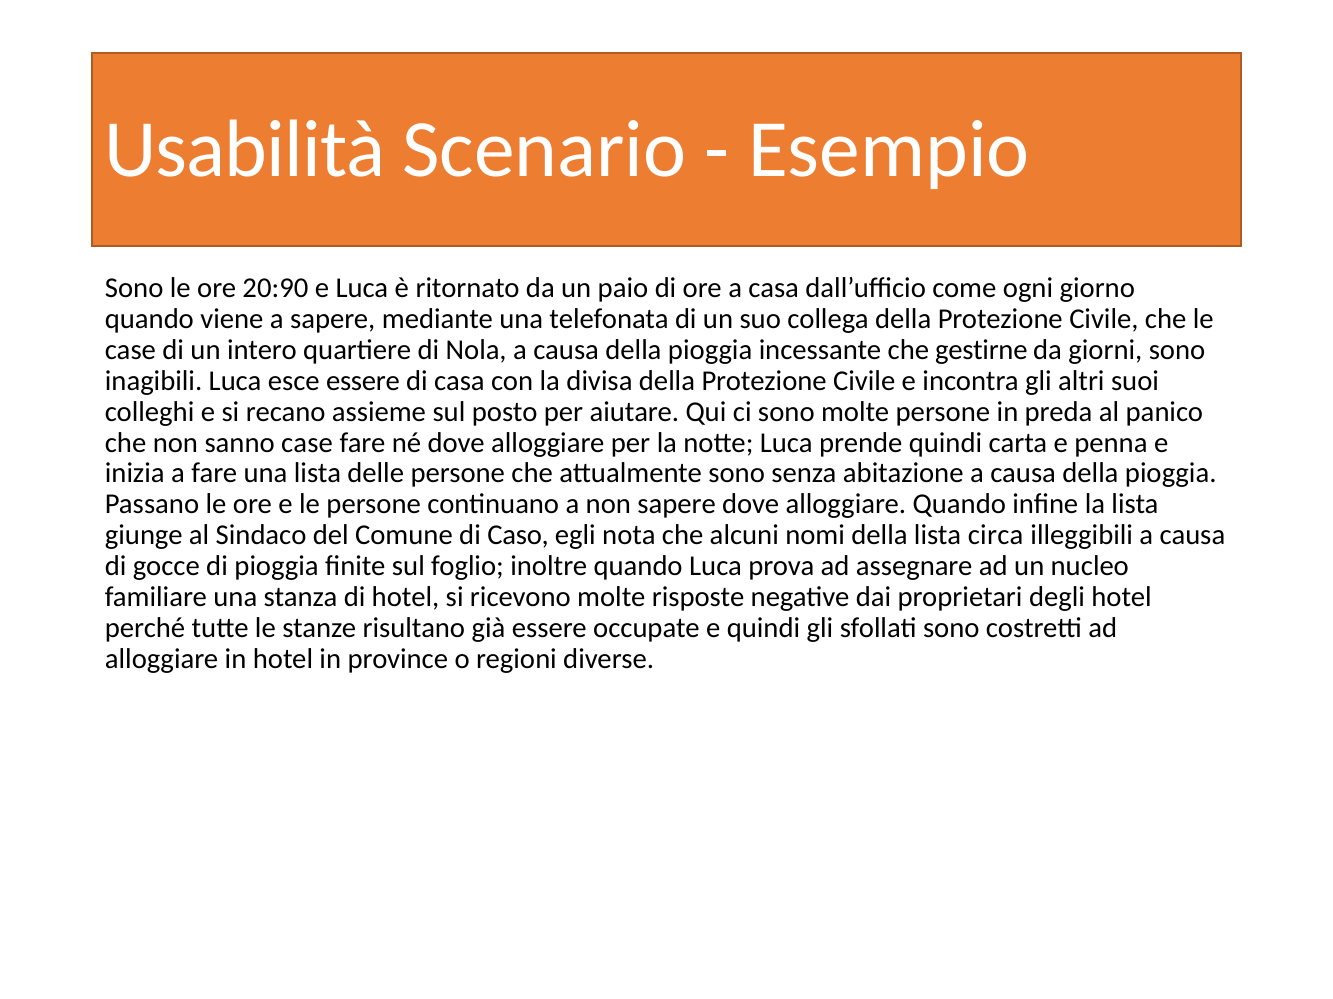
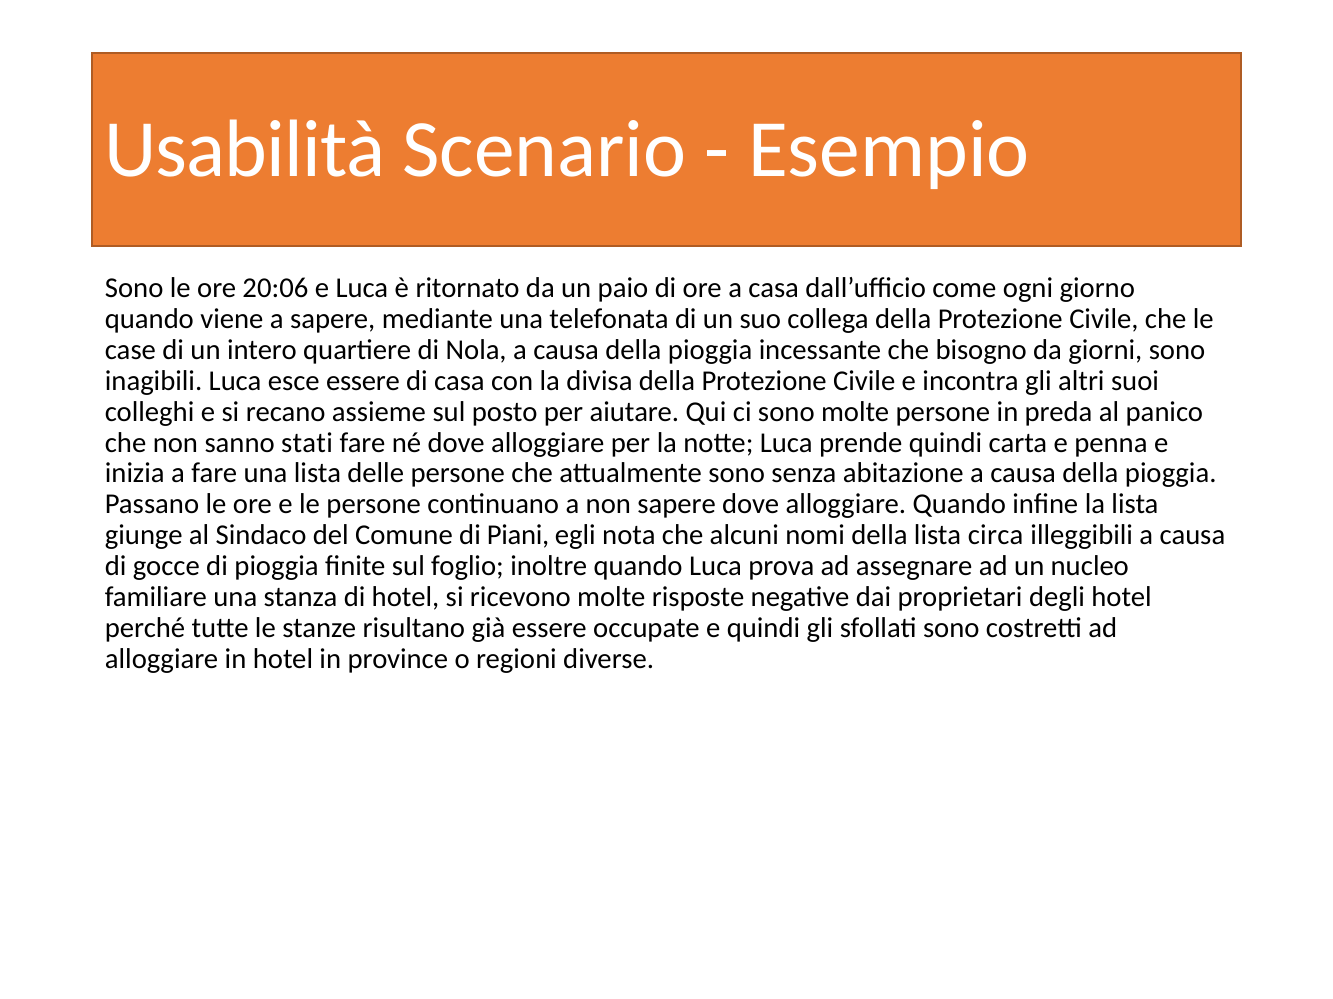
20:90: 20:90 -> 20:06
gestirne: gestirne -> bisogno
sanno case: case -> stati
Caso: Caso -> Piani
